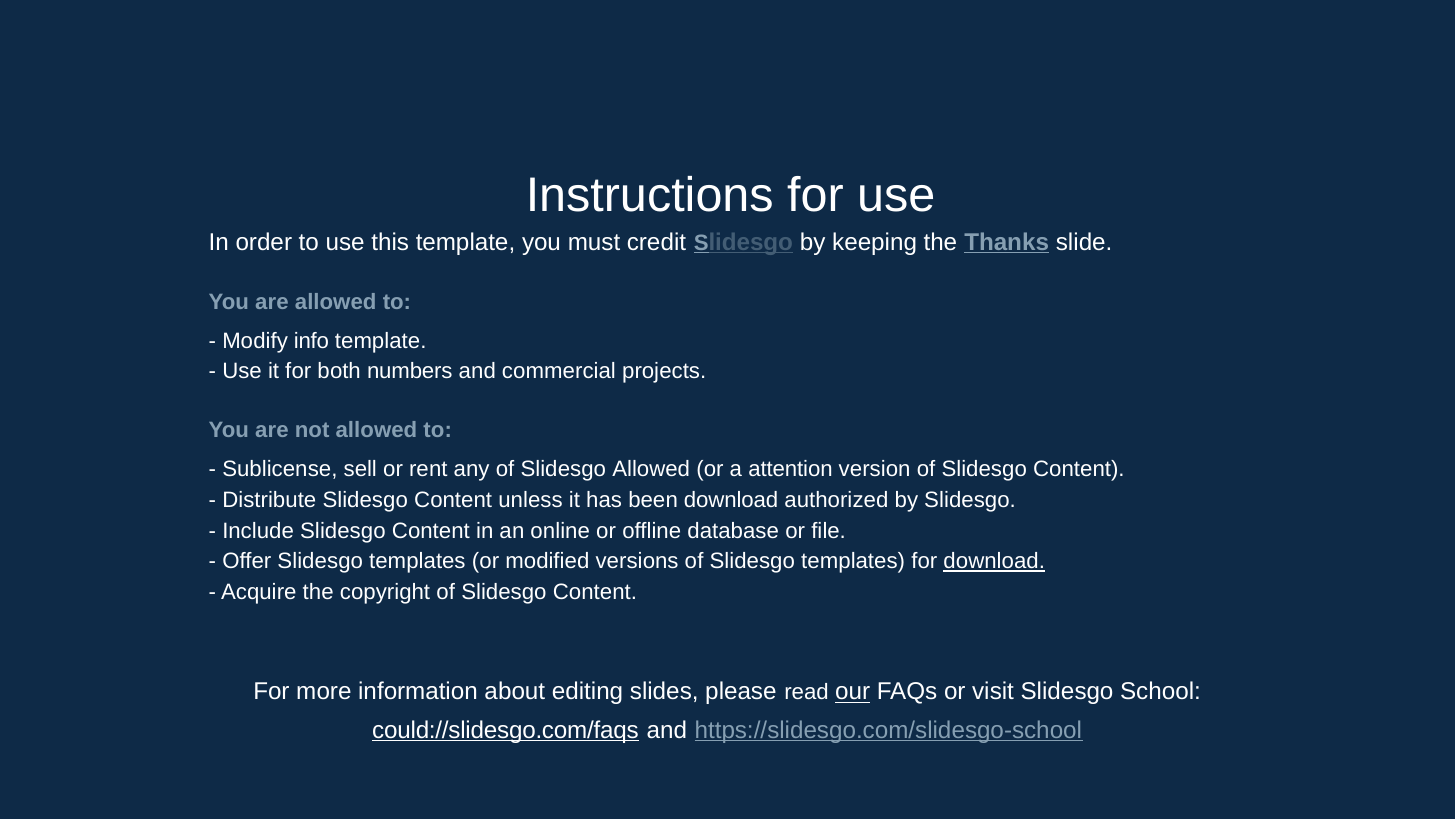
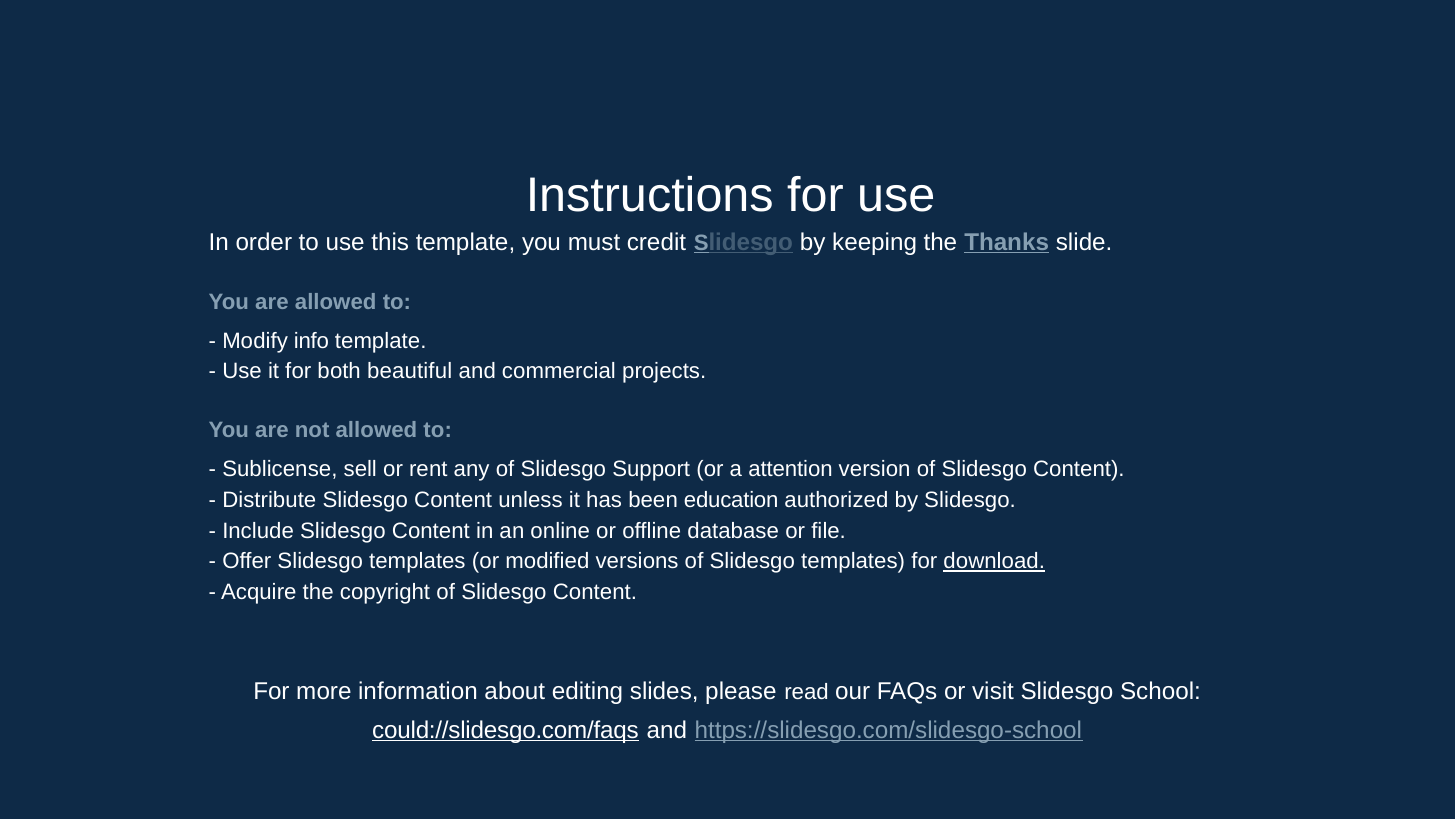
numbers: numbers -> beautiful
Slidesgo Allowed: Allowed -> Support
been download: download -> education
our underline: present -> none
